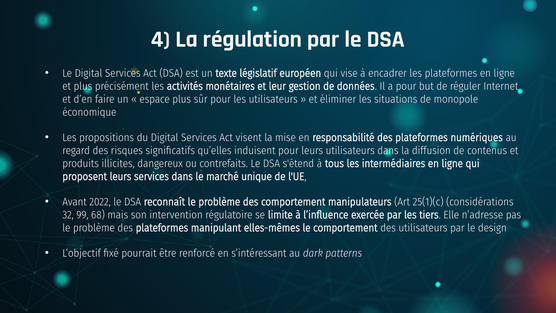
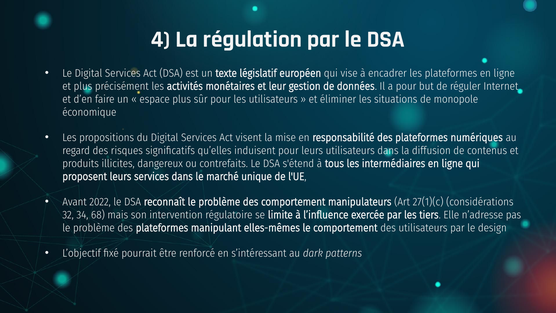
25(1)(c: 25(1)(c -> 27(1)(c
99: 99 -> 34
